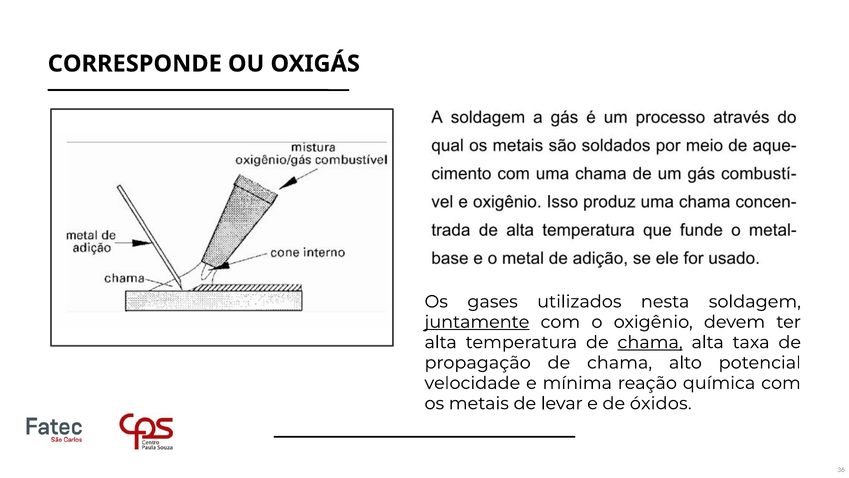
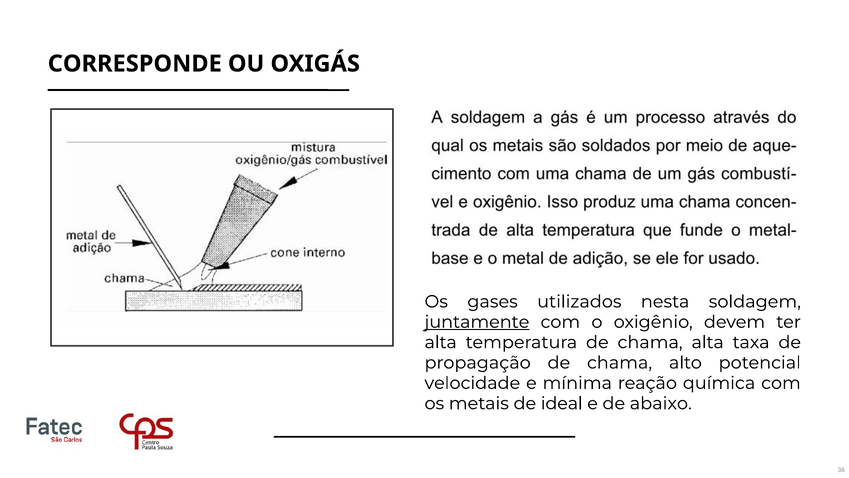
chama at (650, 342) underline: present -> none
levar: levar -> ideal
óxidos: óxidos -> abaixo
